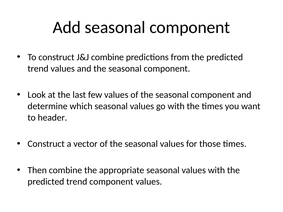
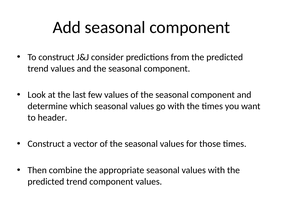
J&J combine: combine -> consider
